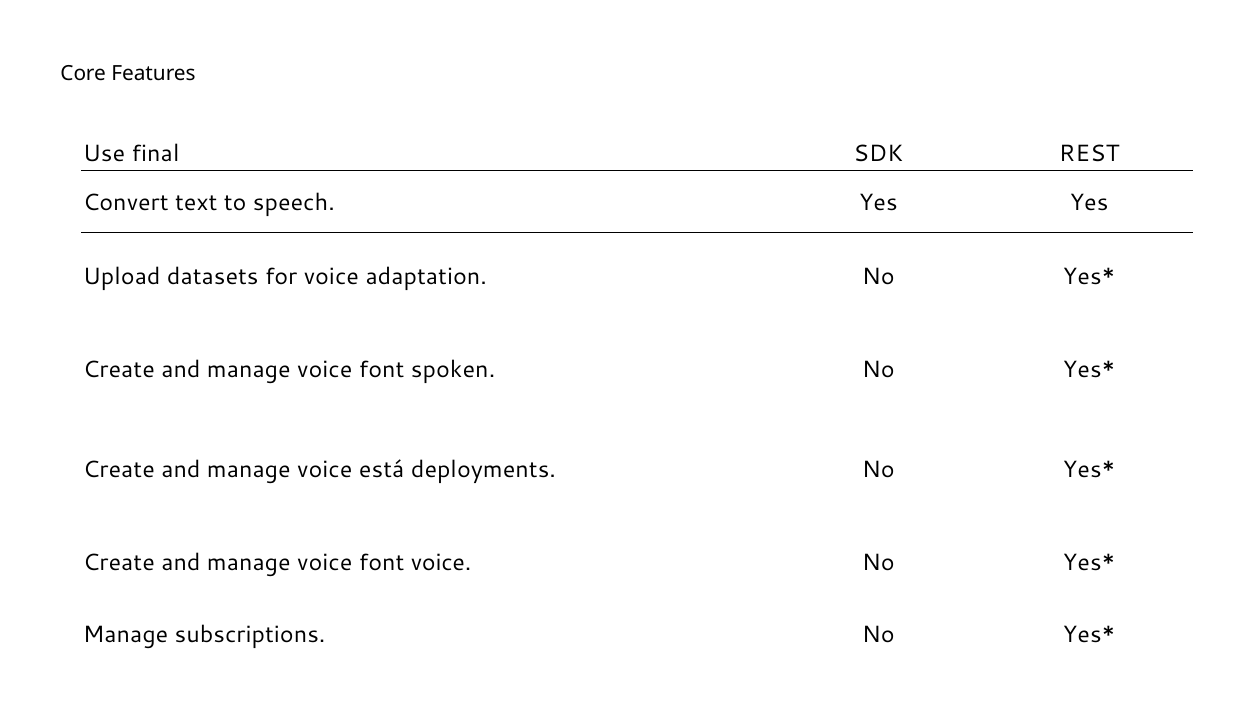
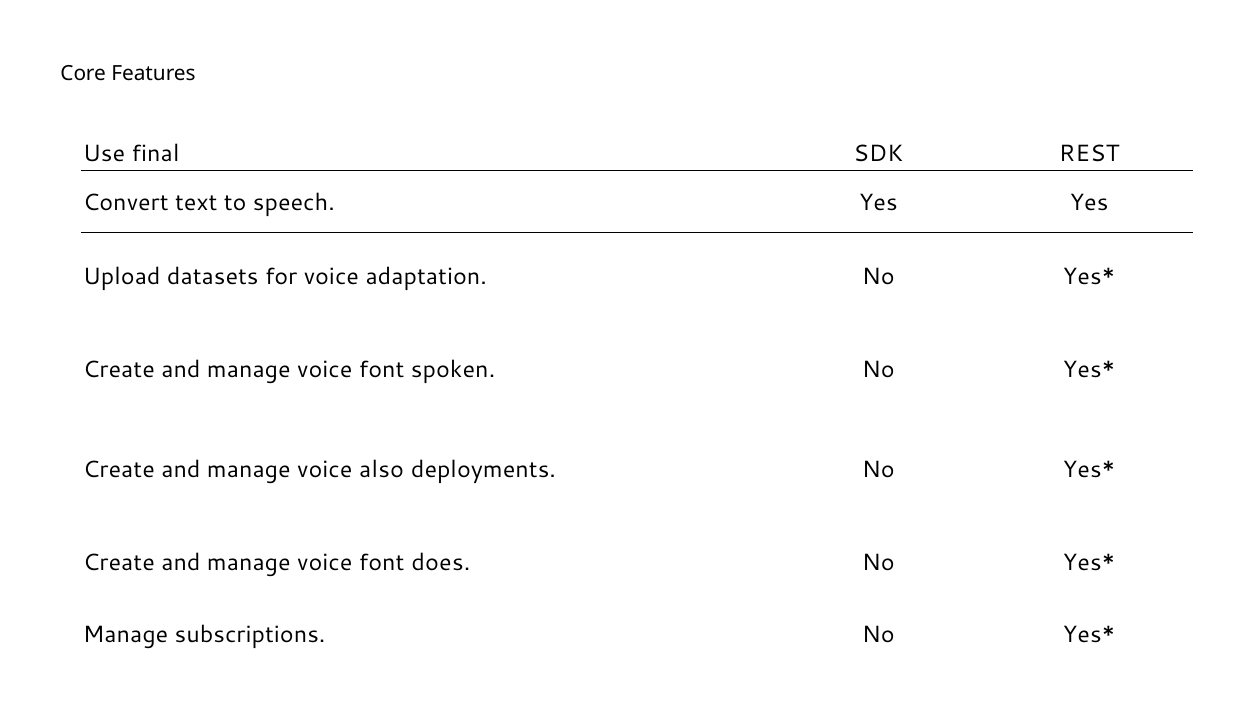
está: está -> also
font voice: voice -> does
